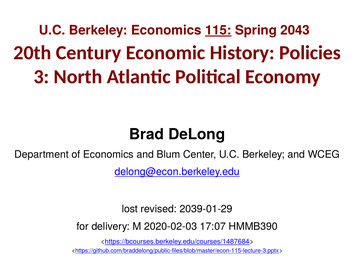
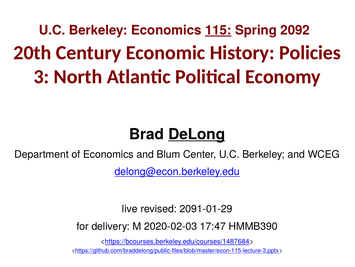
2043: 2043 -> 2092
DeLong underline: none -> present
lost: lost -> live
2039-01-29: 2039-01-29 -> 2091-01-29
17:07: 17:07 -> 17:47
